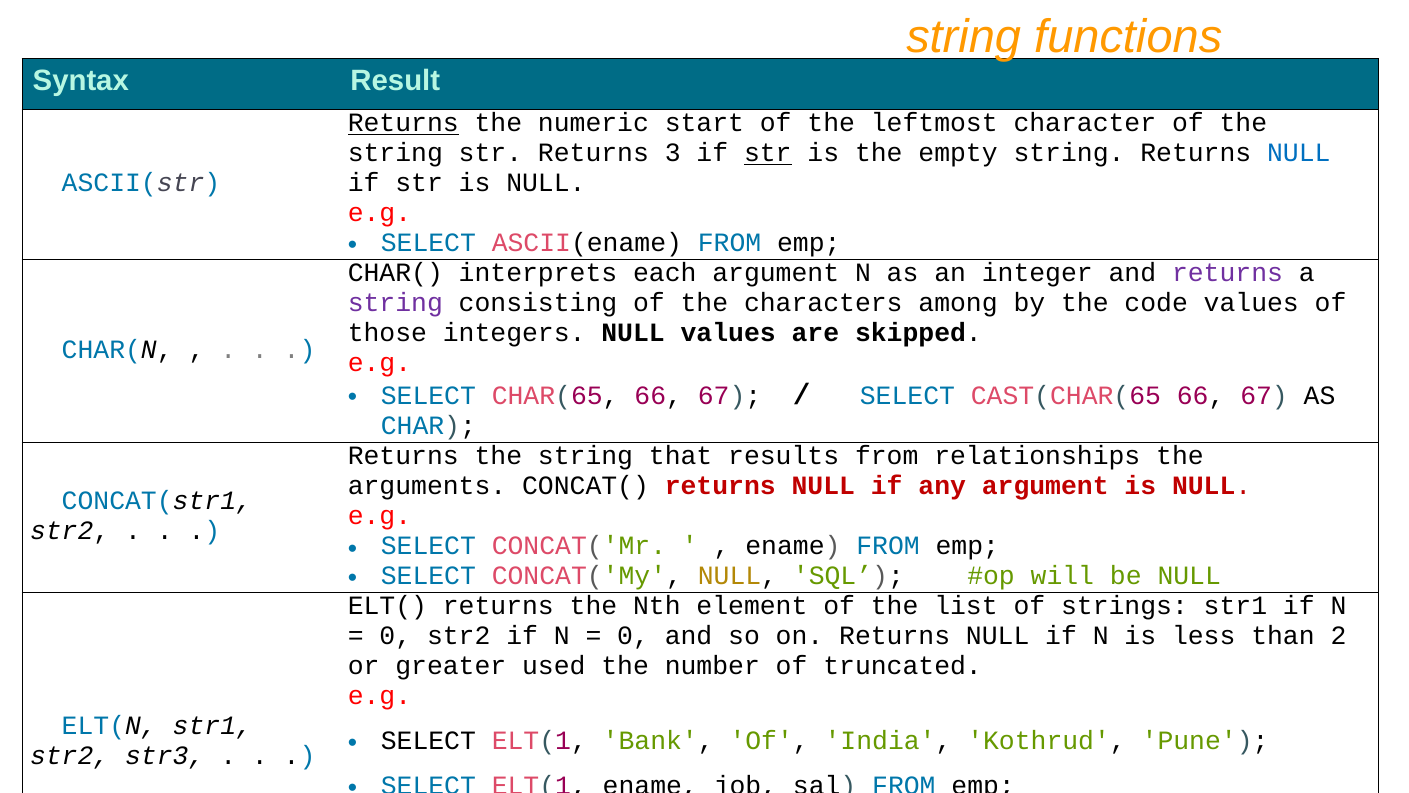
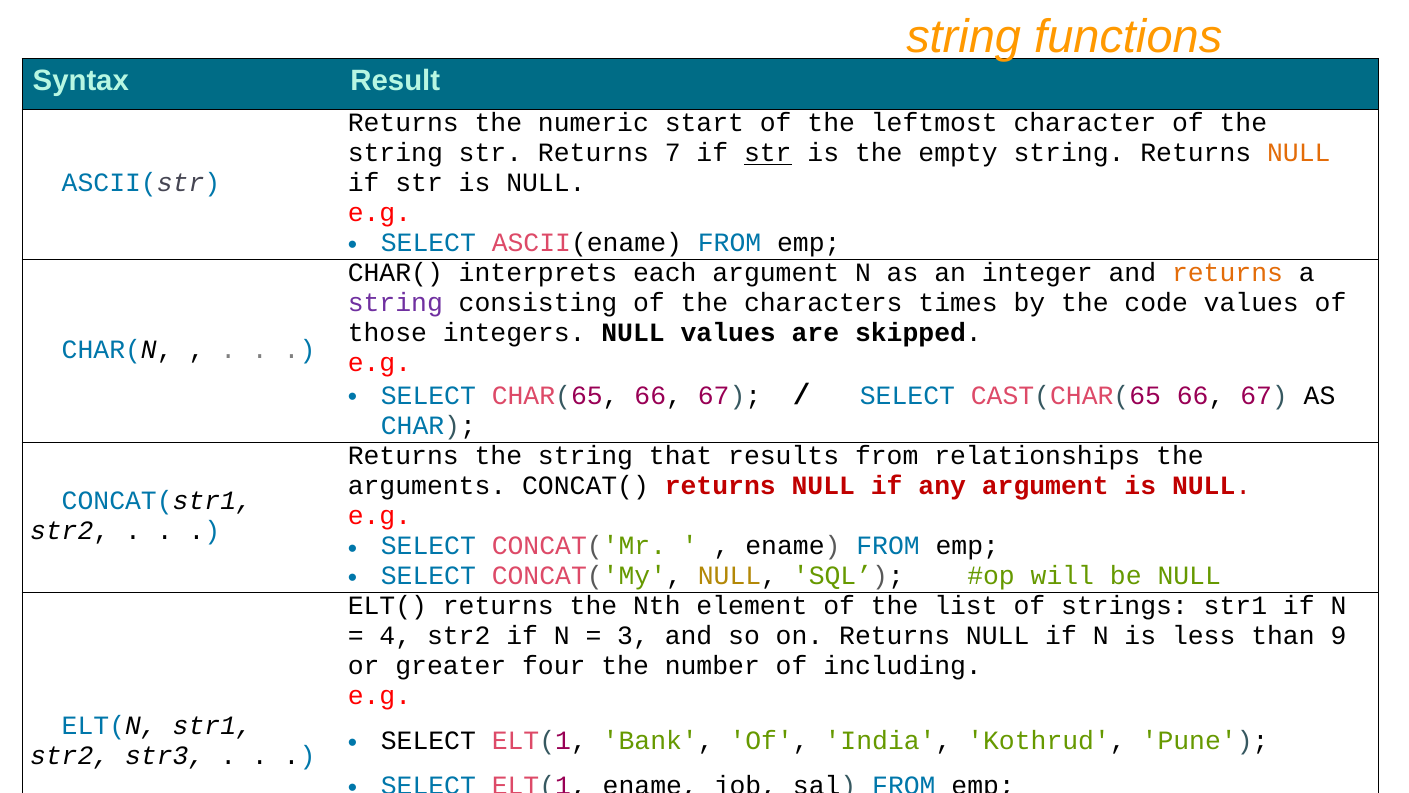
Returns at (403, 123) underline: present -> none
3: 3 -> 7
NULL at (1299, 153) colour: blue -> orange
returns at (1228, 273) colour: purple -> orange
among: among -> times
0 at (395, 636): 0 -> 4
0 at (633, 636): 0 -> 3
2: 2 -> 9
used: used -> four
truncated: truncated -> including
